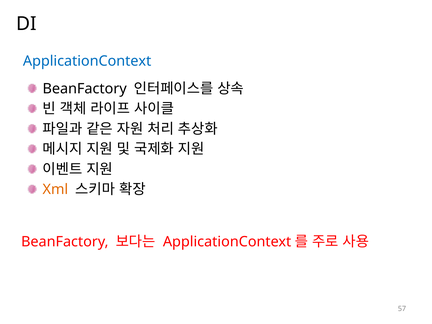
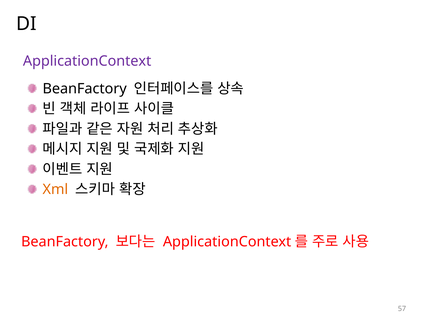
ApplicationContext at (87, 61) colour: blue -> purple
